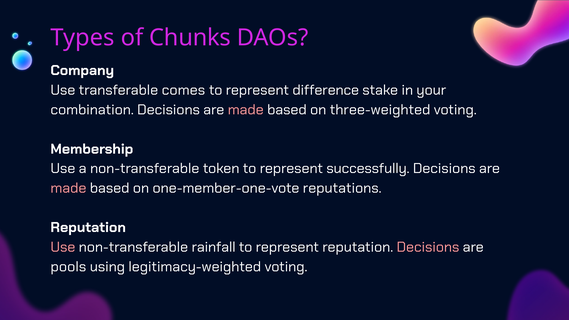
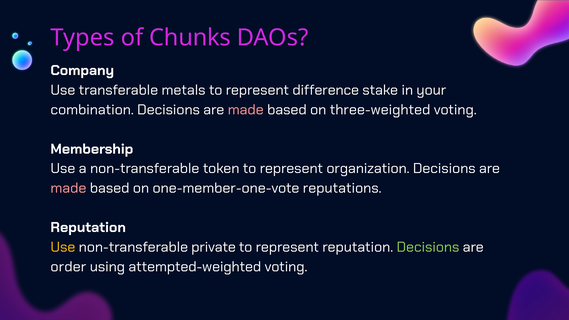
comes: comes -> metals
successfully: successfully -> organization
Use at (63, 247) colour: pink -> yellow
rainfall: rainfall -> private
Decisions at (428, 247) colour: pink -> light green
pools: pools -> order
legitimacy-weighted: legitimacy-weighted -> attempted-weighted
